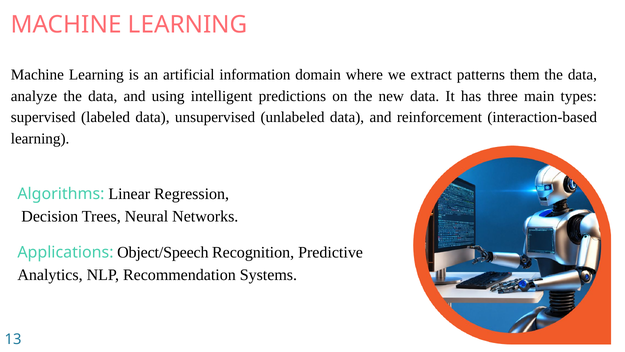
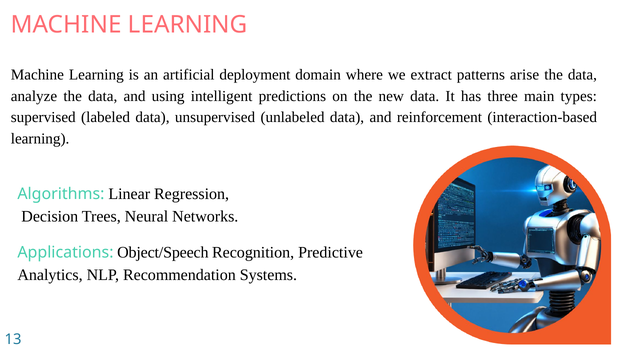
information: information -> deployment
them: them -> arise
